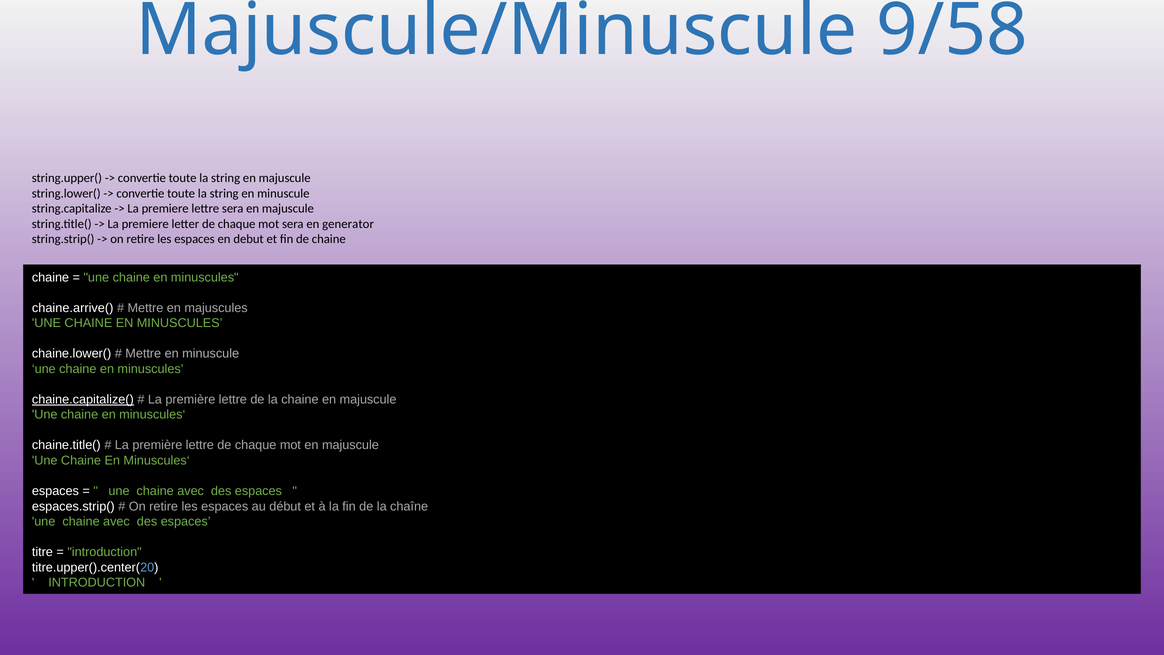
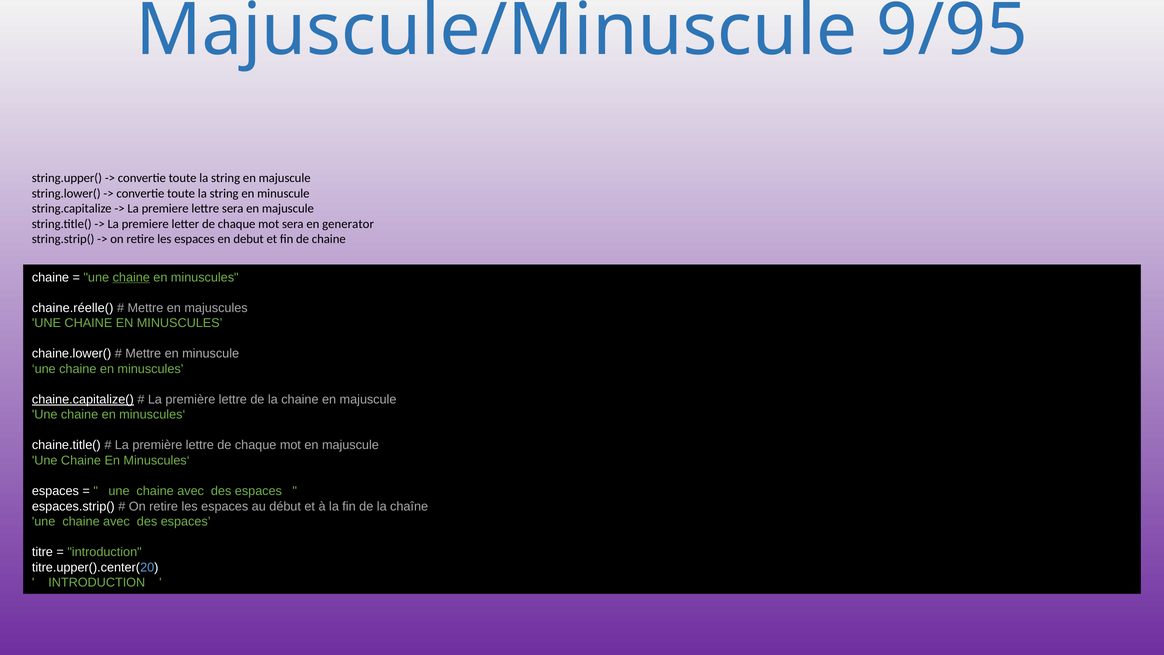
9/58: 9/58 -> 9/95
chaine at (131, 277) underline: none -> present
chaine.arrive(: chaine.arrive( -> chaine.réelle(
